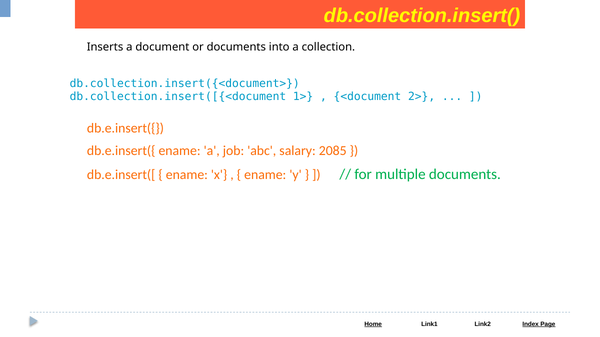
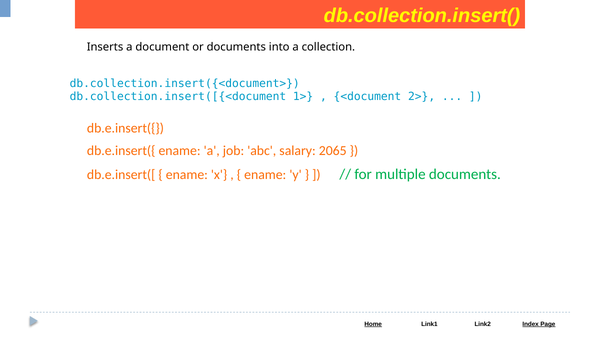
2085: 2085 -> 2065
